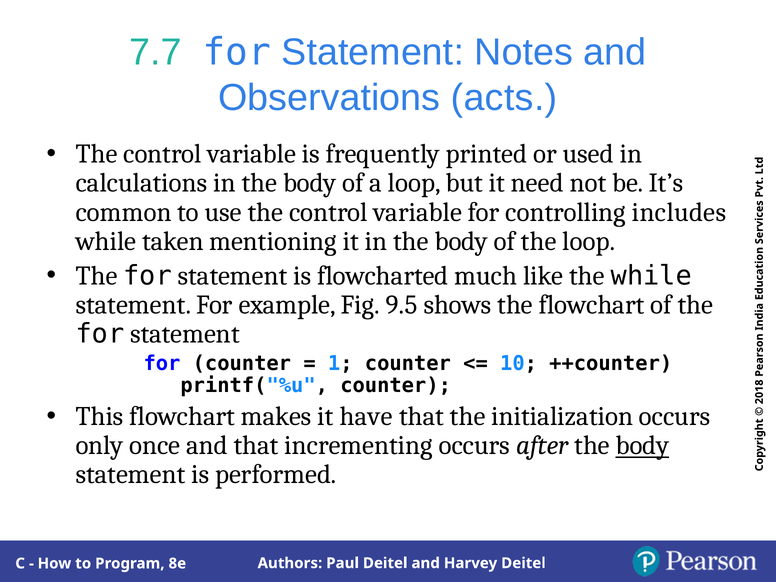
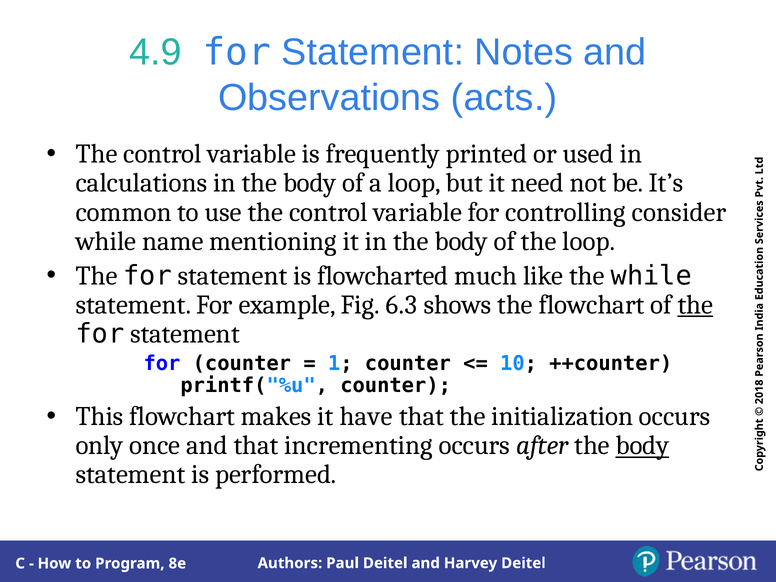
7.7: 7.7 -> 4.9
includes: includes -> consider
taken: taken -> name
9.5: 9.5 -> 6.3
the at (695, 305) underline: none -> present
